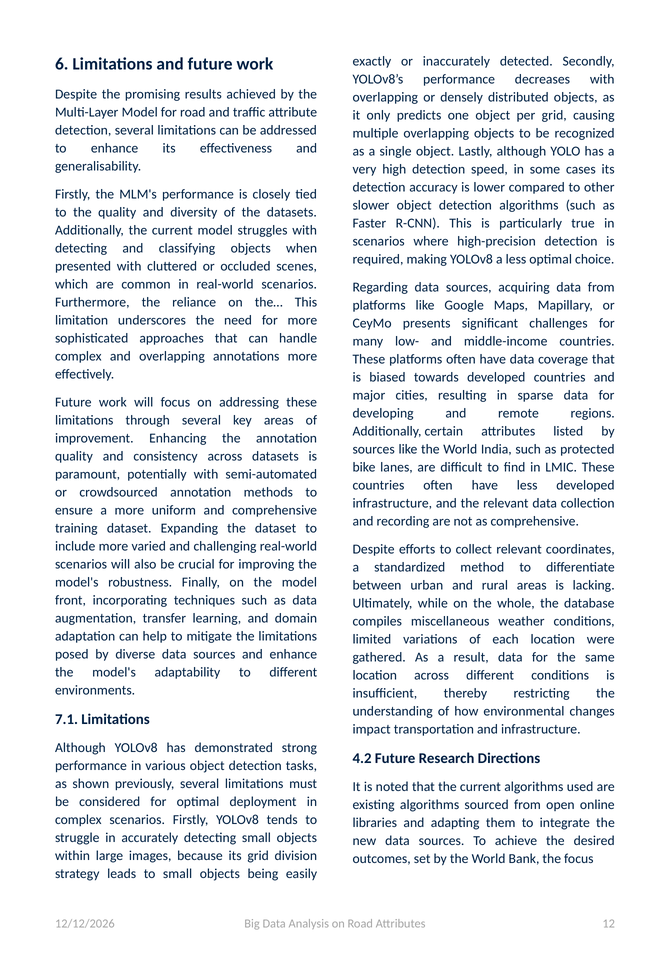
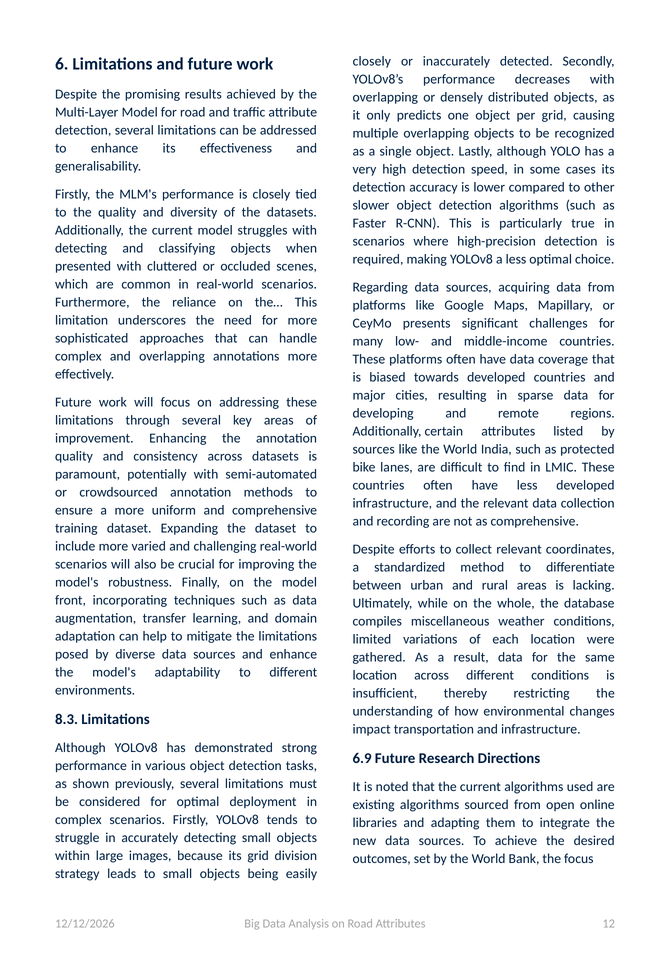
exactly at (372, 61): exactly -> closely
7.1: 7.1 -> 8.3
4.2: 4.2 -> 6.9
